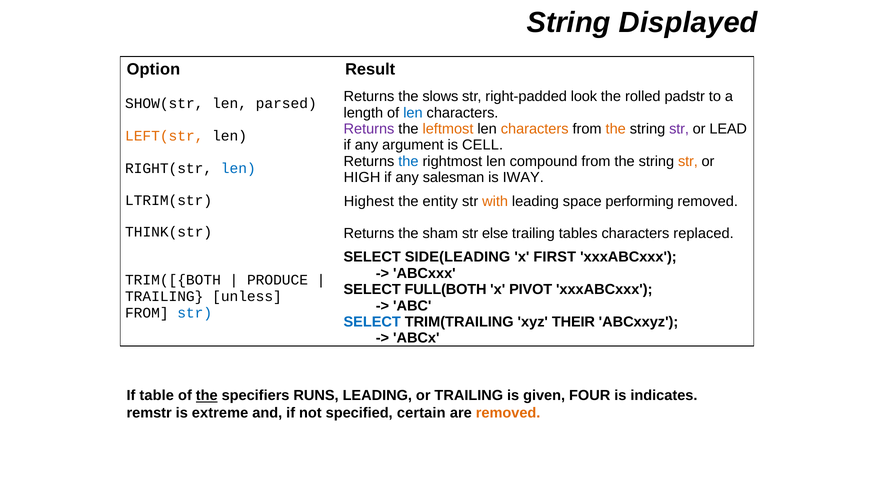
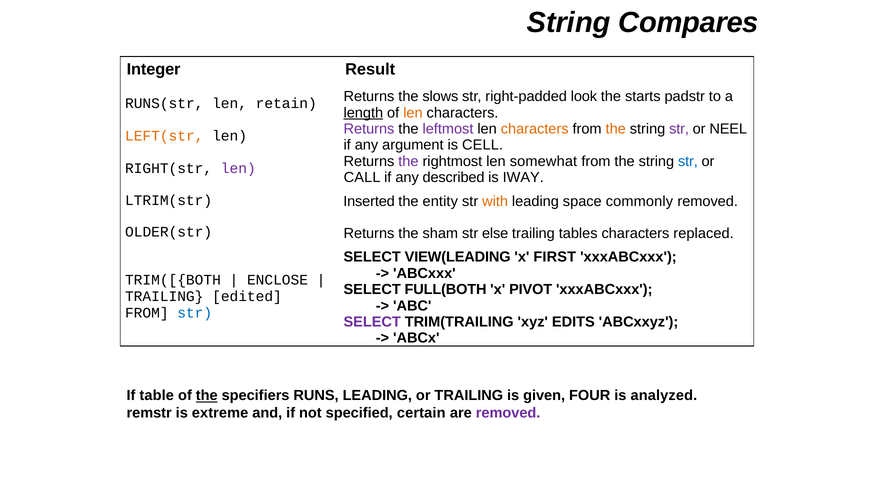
Displayed: Displayed -> Compares
Option: Option -> Integer
rolled: rolled -> starts
SHOW(str: SHOW(str -> RUNS(str
parsed: parsed -> retain
length underline: none -> present
len at (413, 113) colour: blue -> orange
leftmost colour: orange -> purple
LEAD: LEAD -> NEEL
the at (408, 161) colour: blue -> purple
compound: compound -> somewhat
str at (688, 161) colour: orange -> blue
len at (238, 168) colour: blue -> purple
HIGH: HIGH -> CALL
salesman: salesman -> described
Highest: Highest -> Inserted
performing: performing -> commonly
THINK(str: THINK(str -> OLDER(str
SIDE(LEADING: SIDE(LEADING -> VIEW(LEADING
PRODUCE: PRODUCE -> ENCLOSE
unless: unless -> edited
SELECT at (372, 322) colour: blue -> purple
THEIR: THEIR -> EDITS
indicates: indicates -> analyzed
removed at (508, 413) colour: orange -> purple
